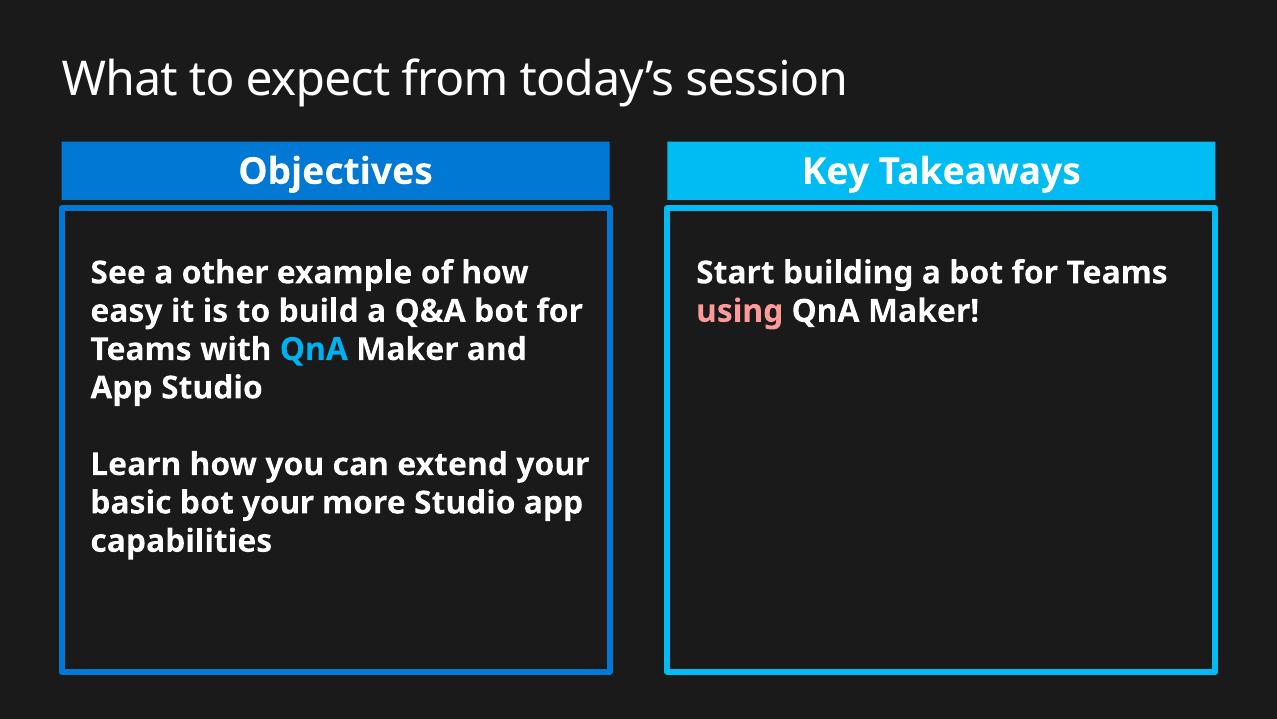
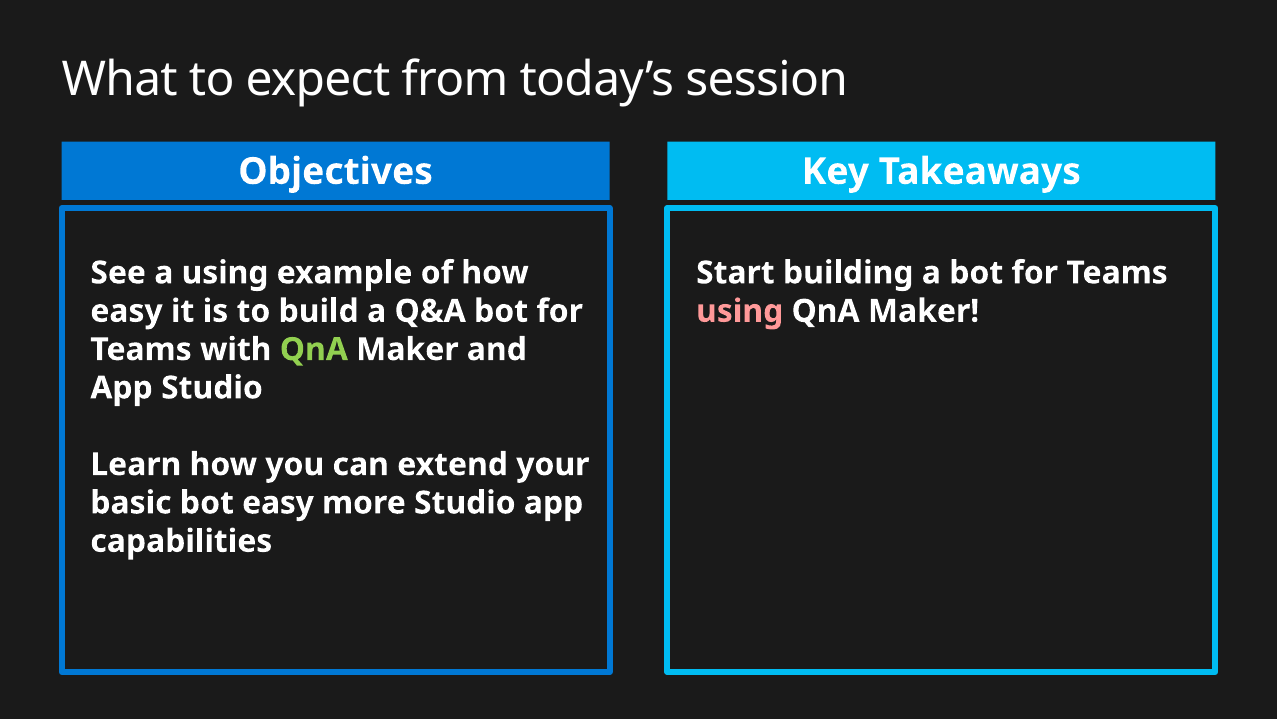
a other: other -> using
QnA at (314, 349) colour: light blue -> light green
bot your: your -> easy
